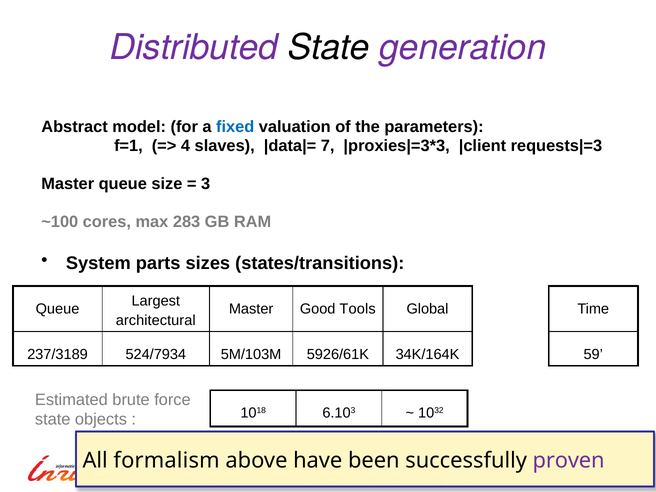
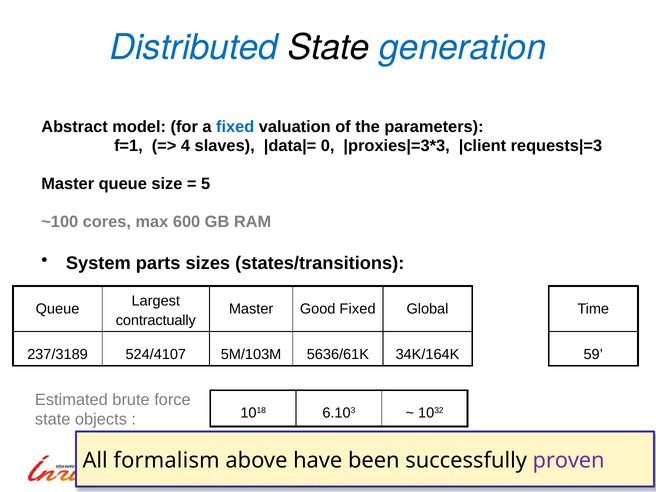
Distributed colour: purple -> blue
generation colour: purple -> blue
7: 7 -> 0
3: 3 -> 5
283: 283 -> 600
Good Tools: Tools -> Fixed
architectural: architectural -> contractually
524/7934: 524/7934 -> 524/4107
5926/61K: 5926/61K -> 5636/61K
